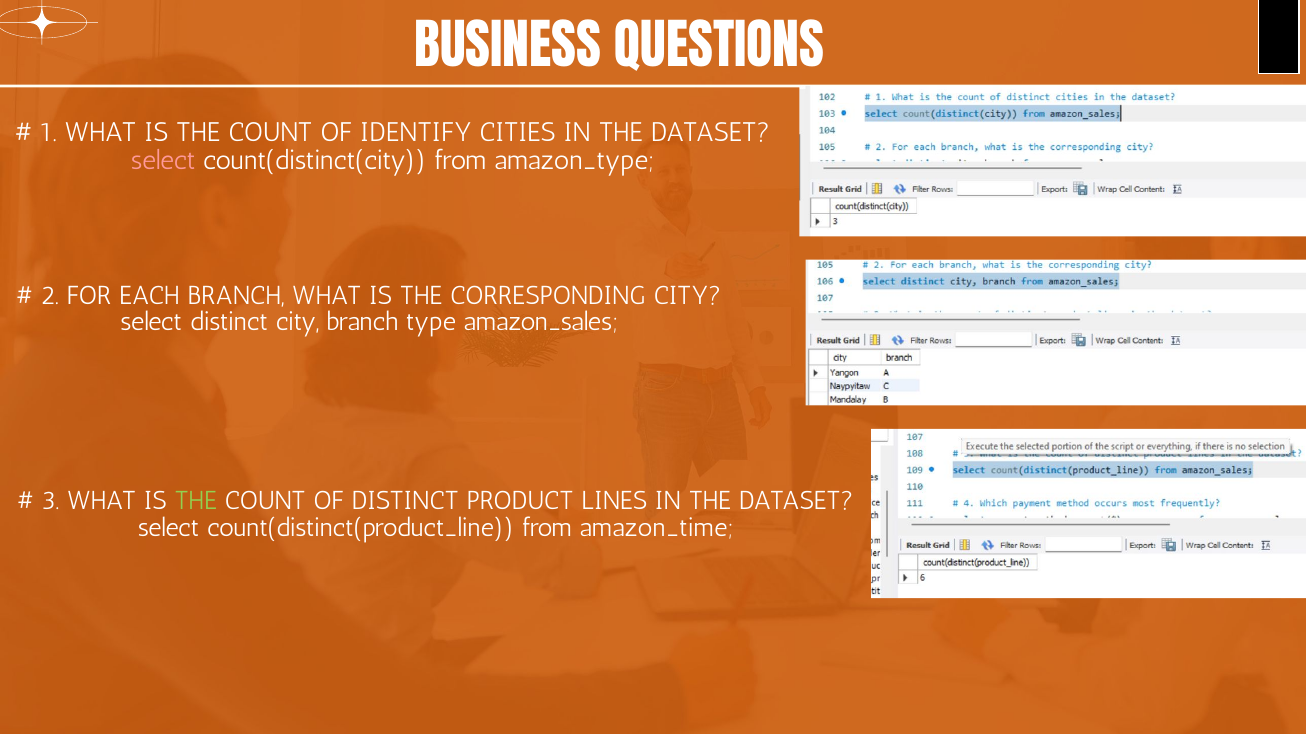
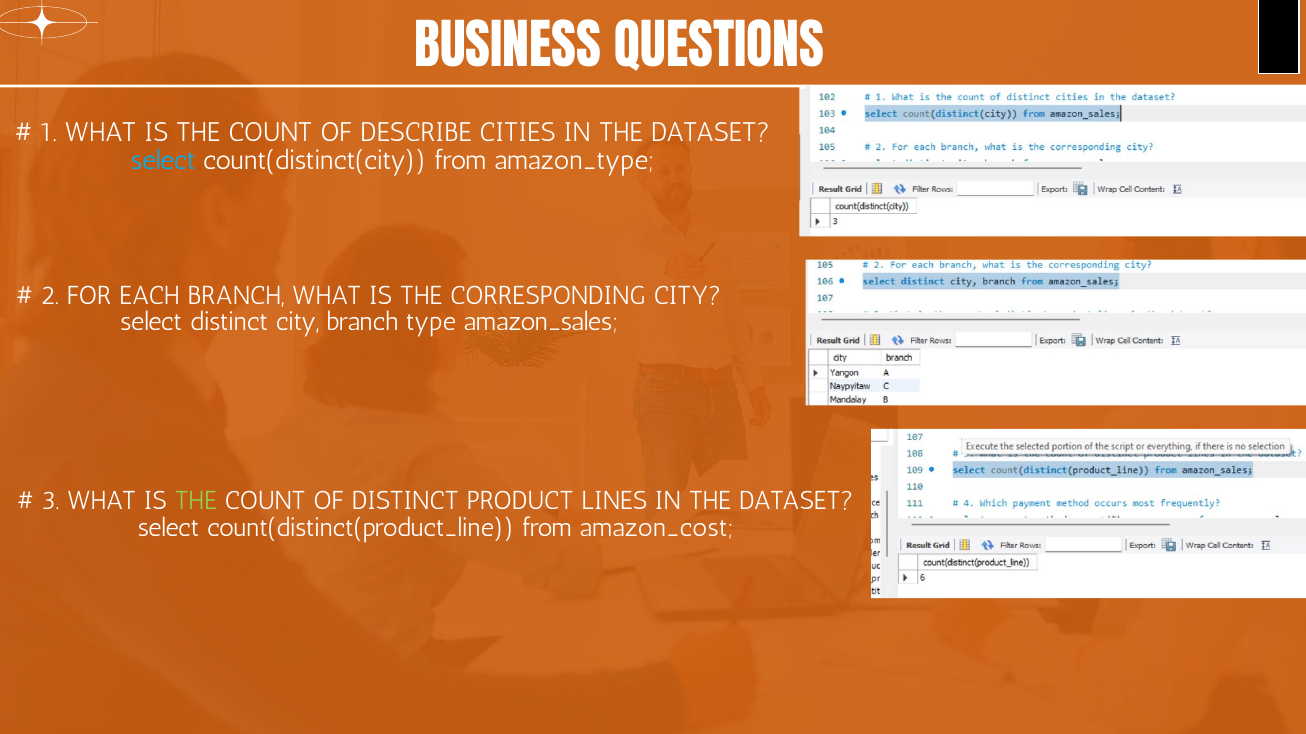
IDENTIFY: IDENTIFY -> DESCRIBE
select at (163, 161) colour: pink -> light blue
amazon_time: amazon_time -> amazon_cost
